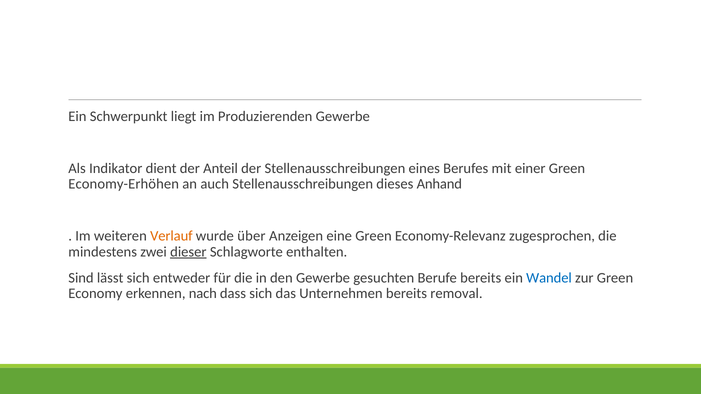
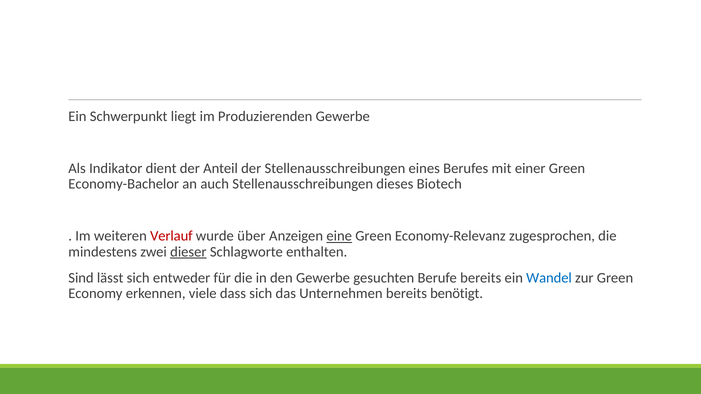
Economy-Erhöhen: Economy-Erhöhen -> Economy-Bachelor
Anhand: Anhand -> Biotech
Verlauf colour: orange -> red
eine underline: none -> present
nach: nach -> viele
removal: removal -> benötigt
